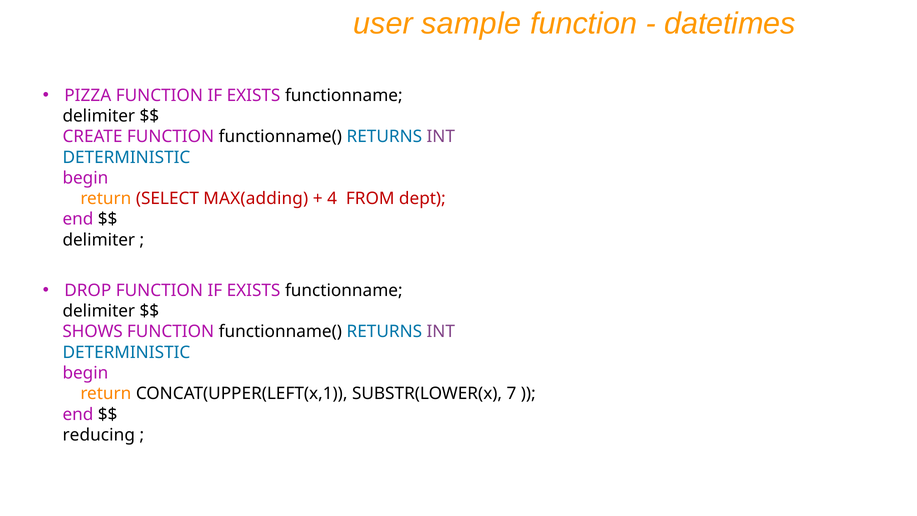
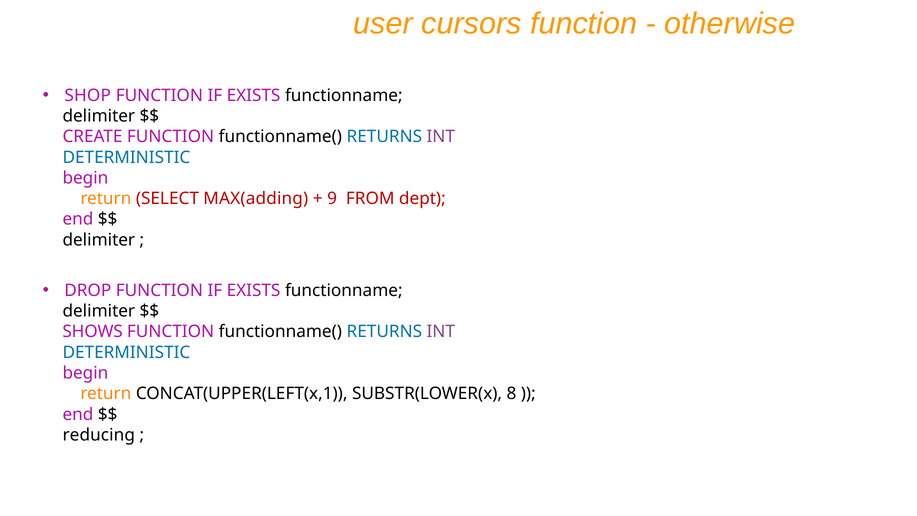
sample: sample -> cursors
datetimes: datetimes -> otherwise
PIZZA: PIZZA -> SHOP
4: 4 -> 9
7: 7 -> 8
